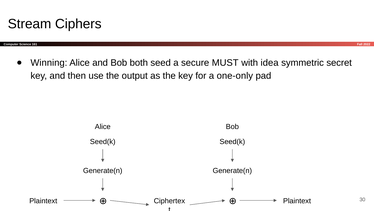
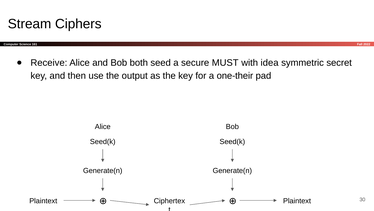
Winning: Winning -> Receive
one-only: one-only -> one-their
